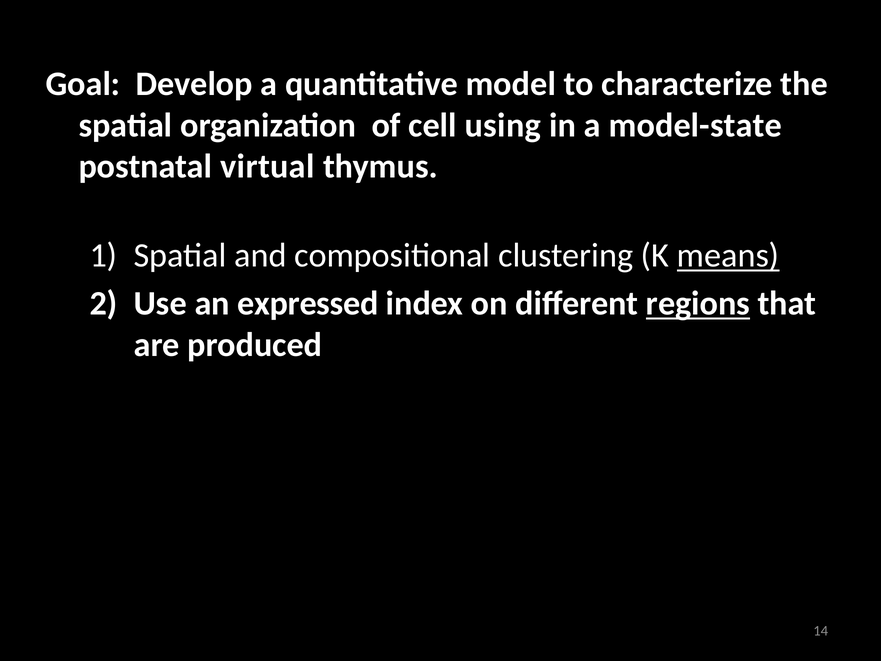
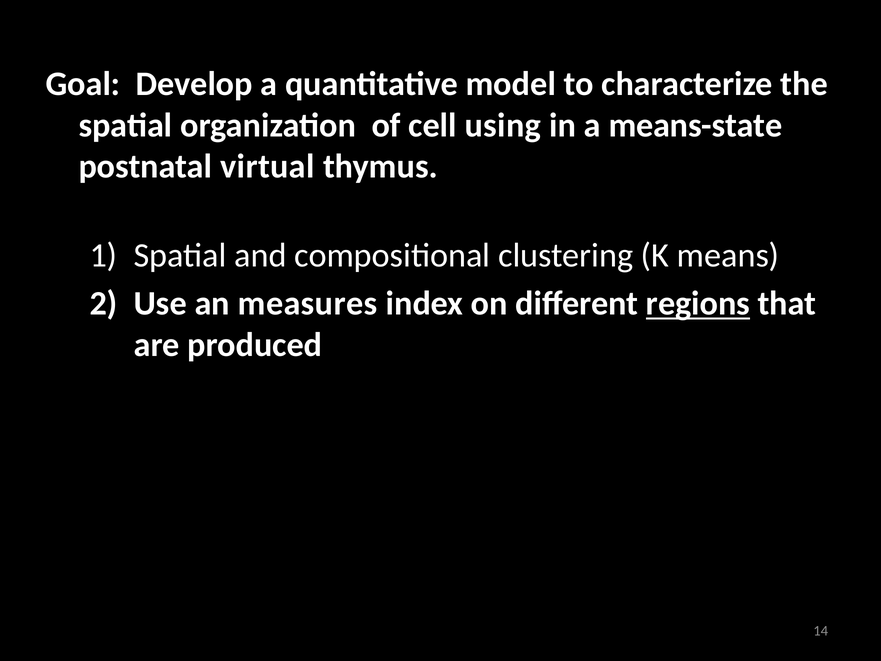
model-state: model-state -> means-state
means underline: present -> none
expressed: expressed -> measures
